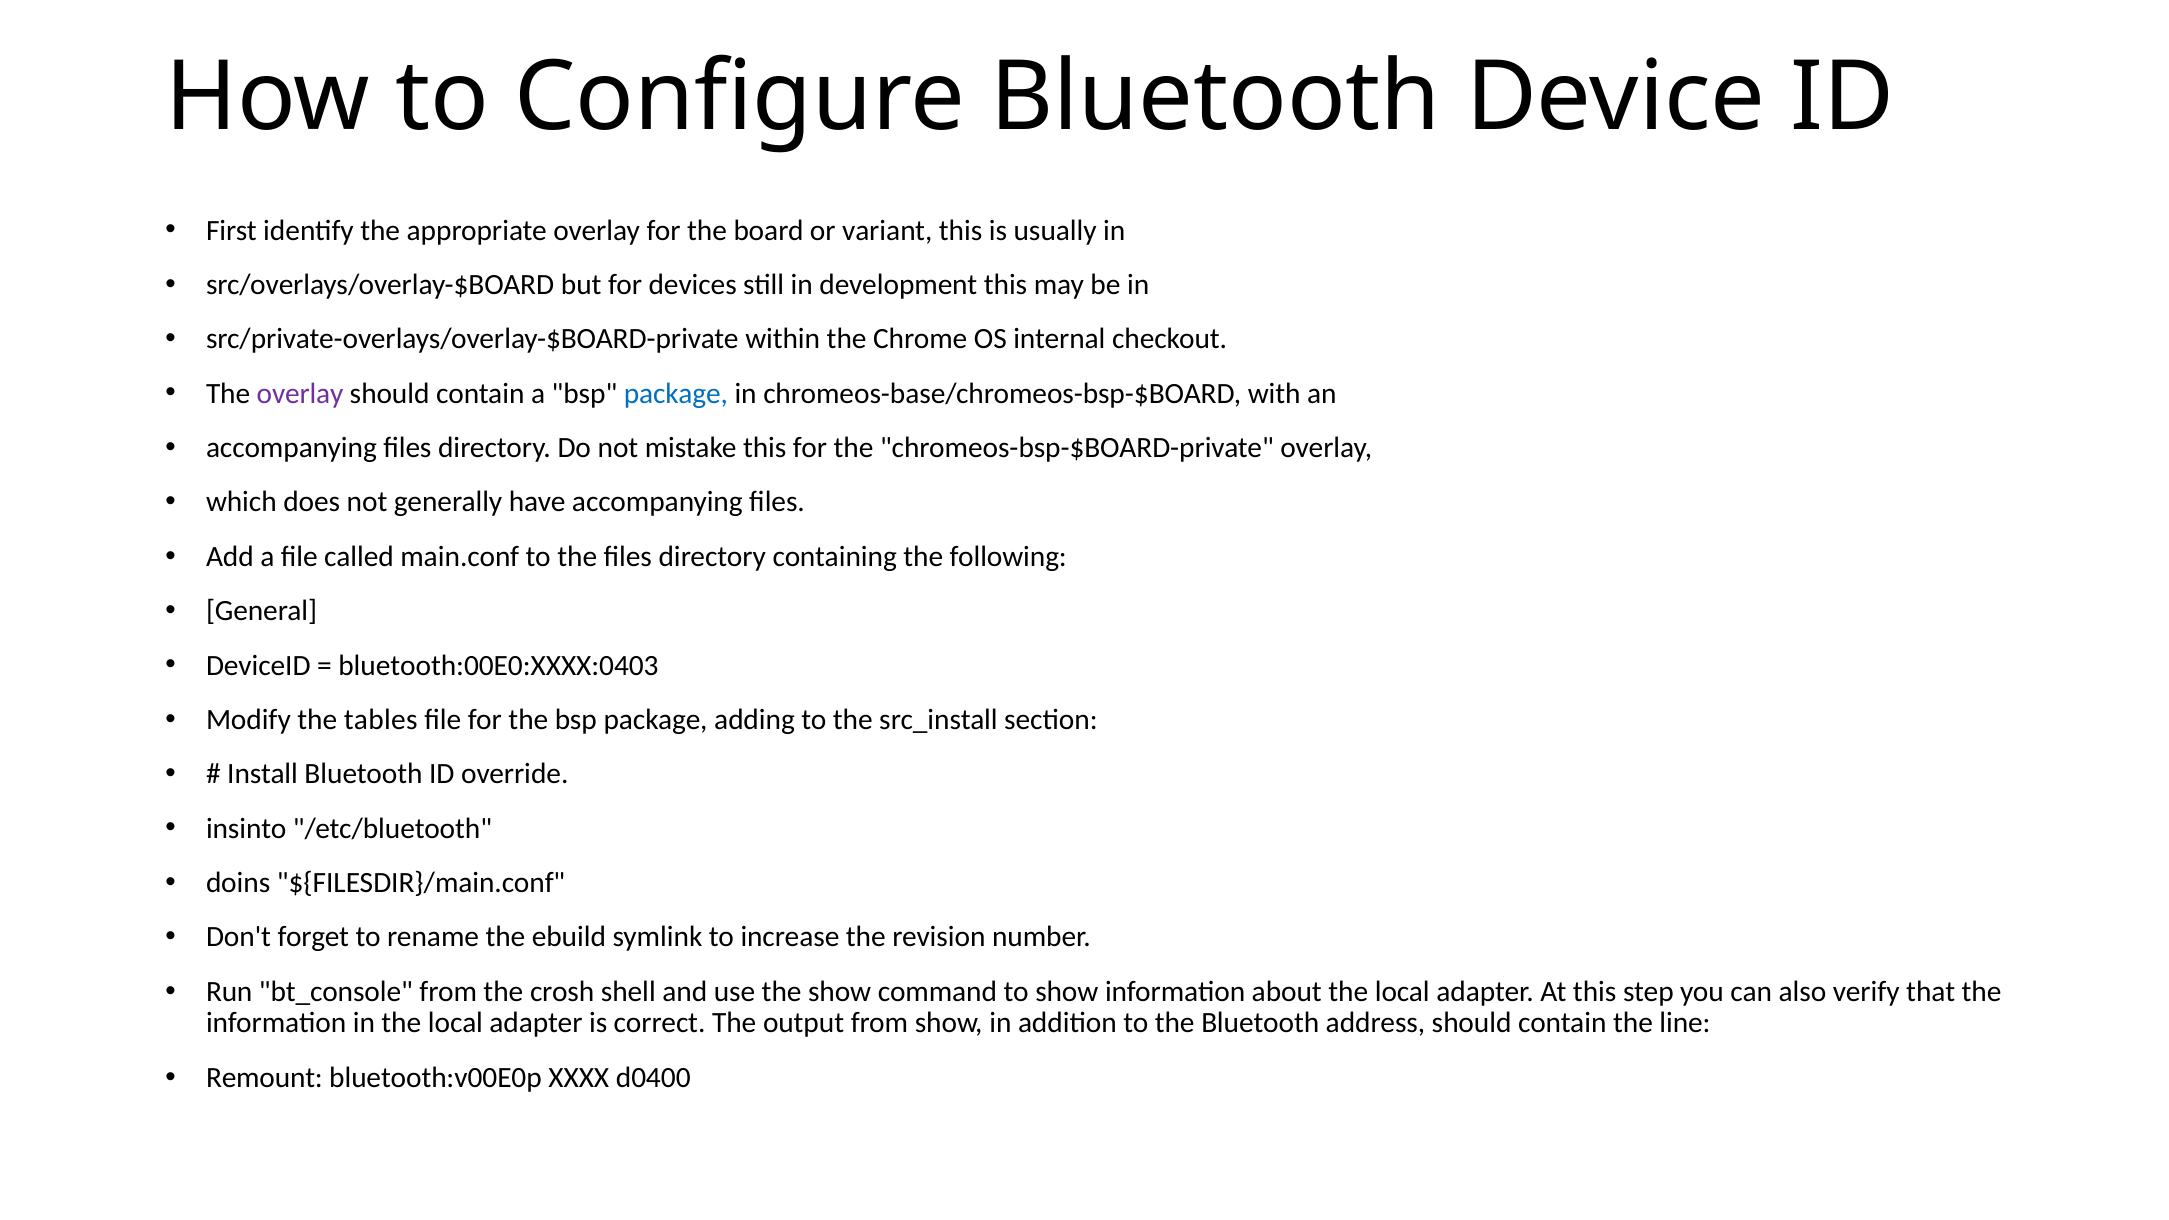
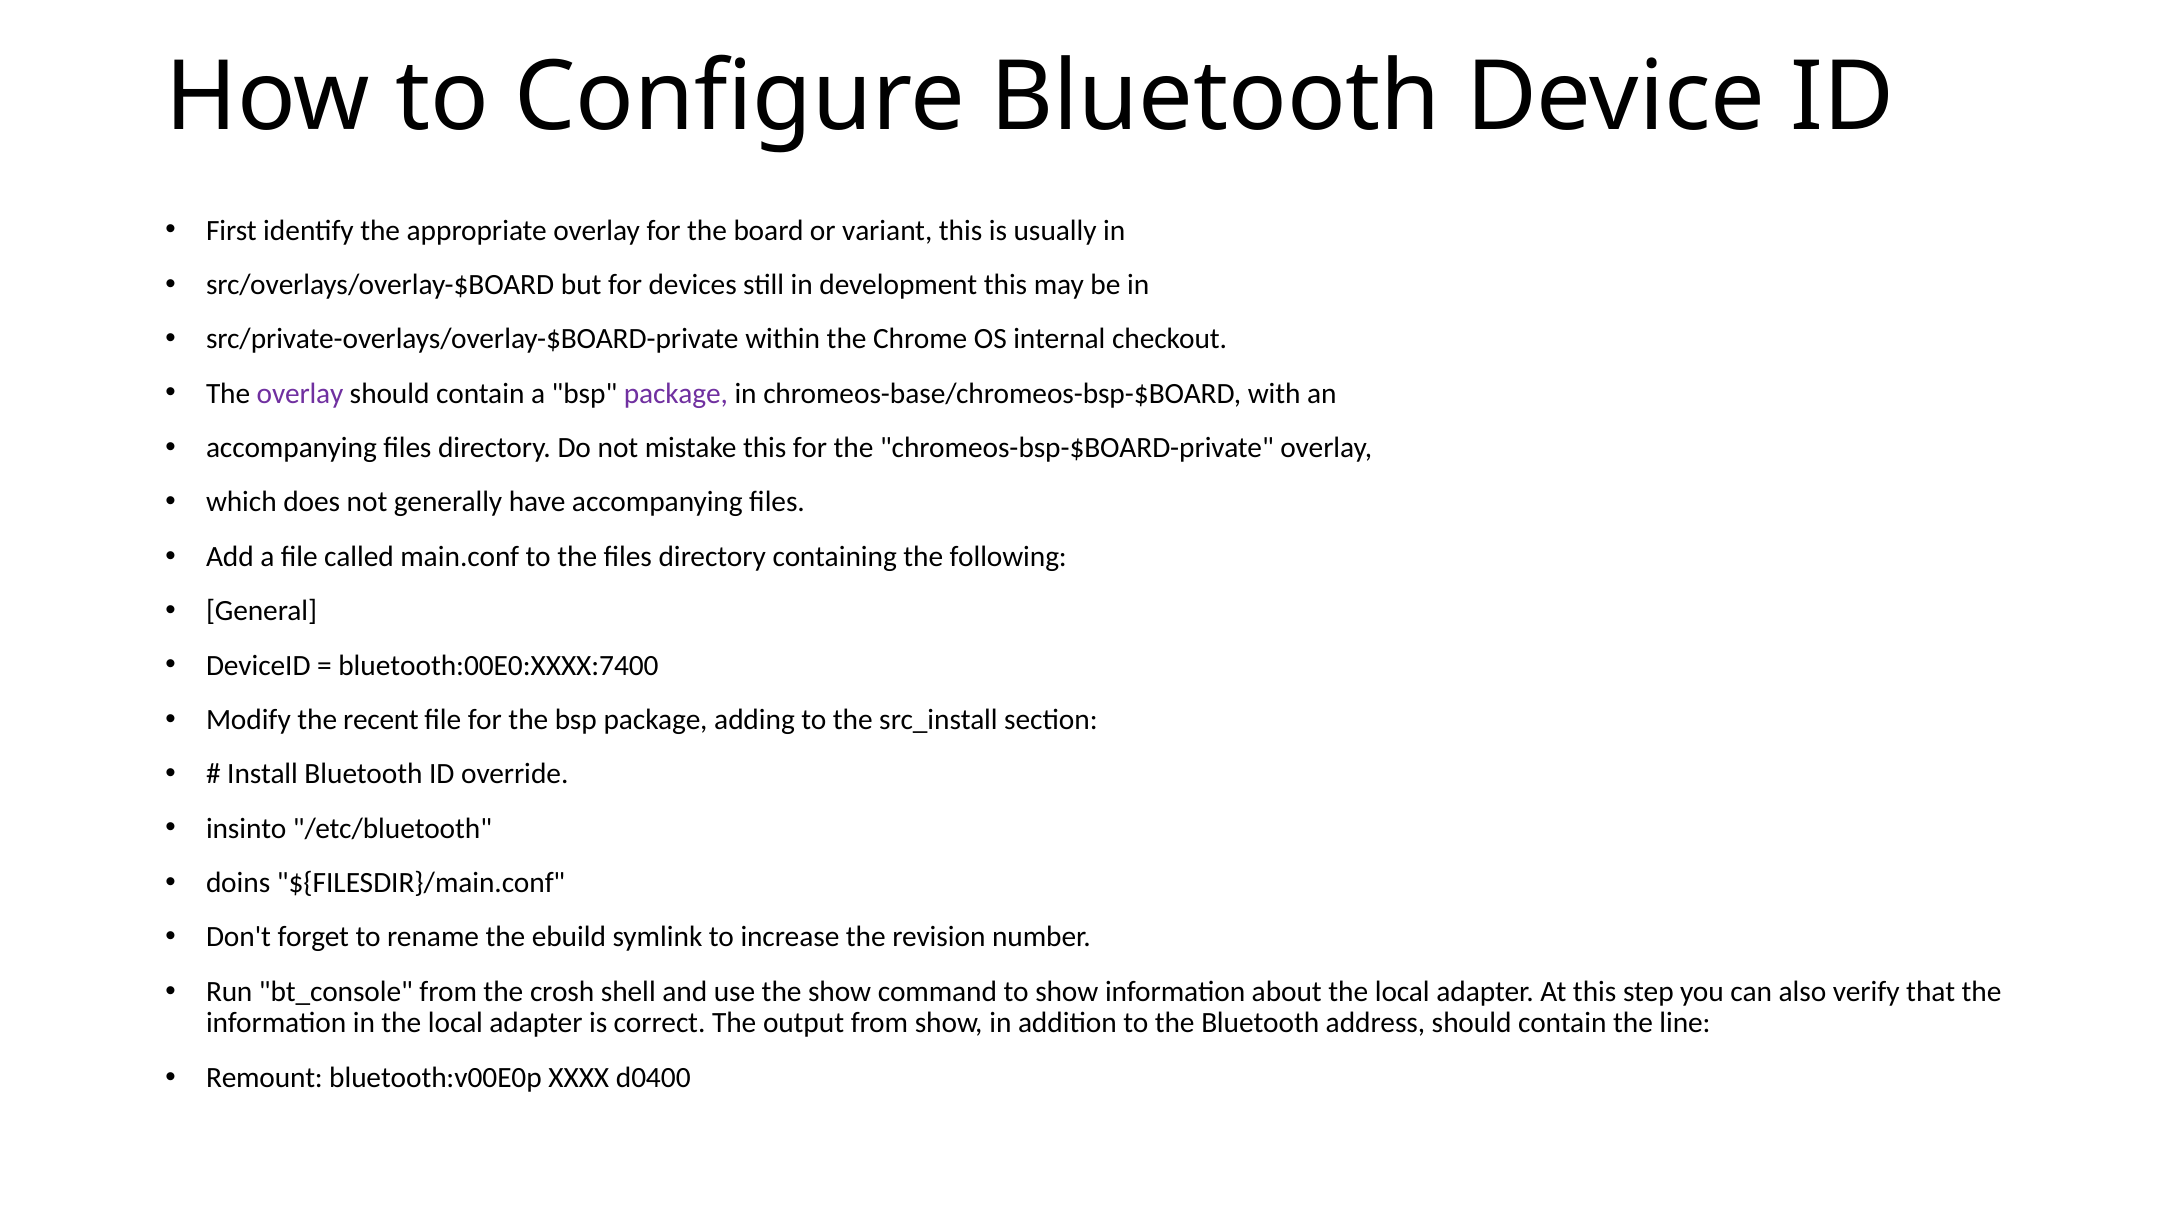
package at (676, 393) colour: blue -> purple
bluetooth:00E0:XXXX:0403: bluetooth:00E0:XXXX:0403 -> bluetooth:00E0:XXXX:7400
tables: tables -> recent
